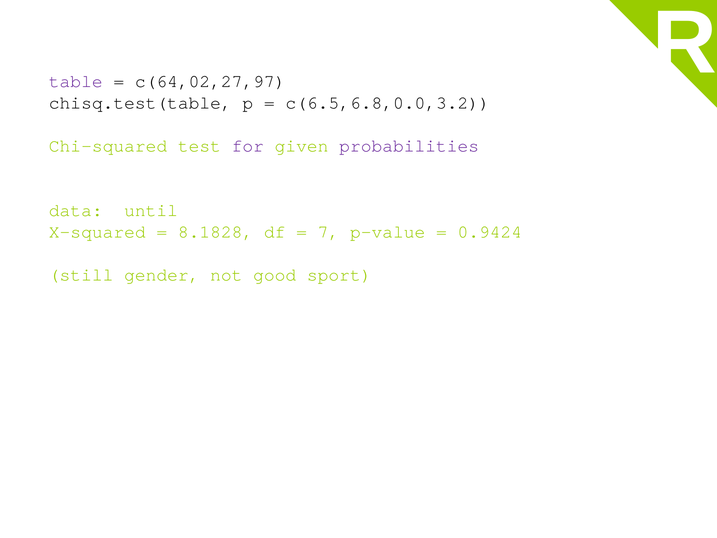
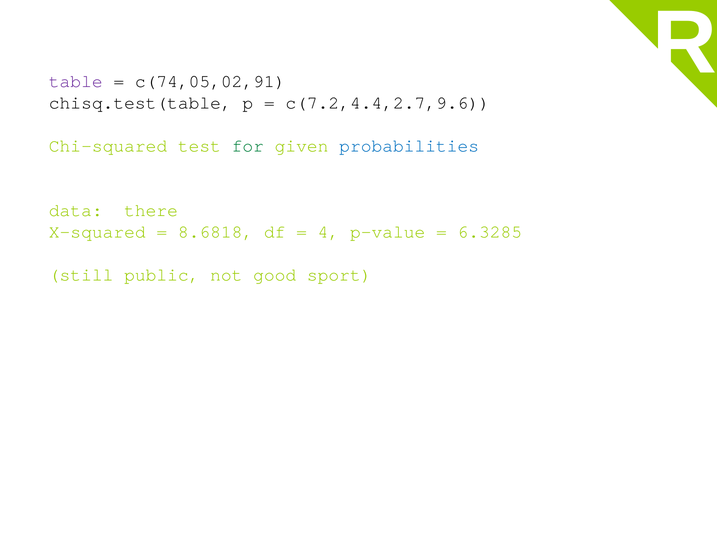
c(64,02,27,97: c(64,02,27,97 -> c(74,05,02,91
c(6.5,6.8,0.0,3.2: c(6.5,6.8,0.0,3.2 -> c(7.2,4.4,2.7,9.6
for colour: purple -> green
probabilities colour: purple -> blue
until: until -> there
8.1828: 8.1828 -> 8.6818
7: 7 -> 4
0.9424: 0.9424 -> 6.3285
gender: gender -> public
